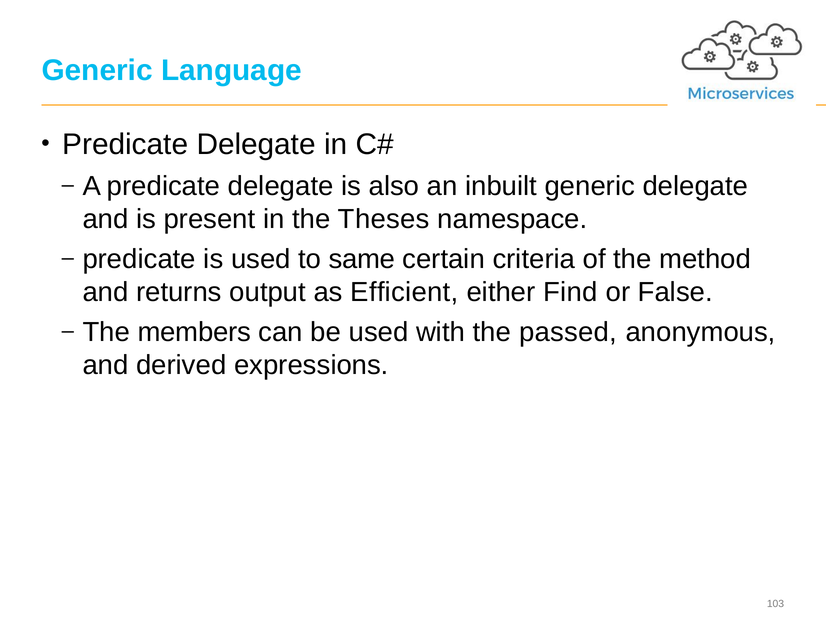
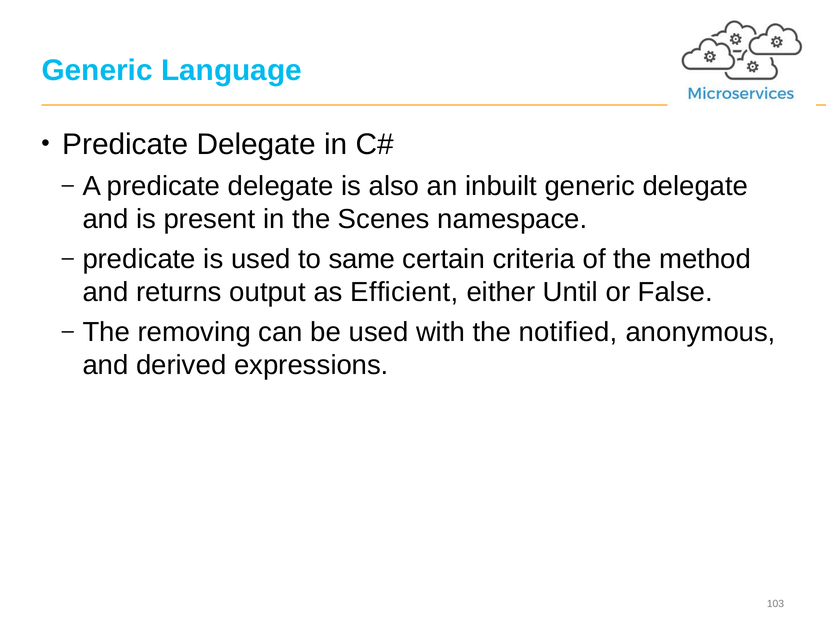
Theses: Theses -> Scenes
Find: Find -> Until
members: members -> removing
passed: passed -> notified
